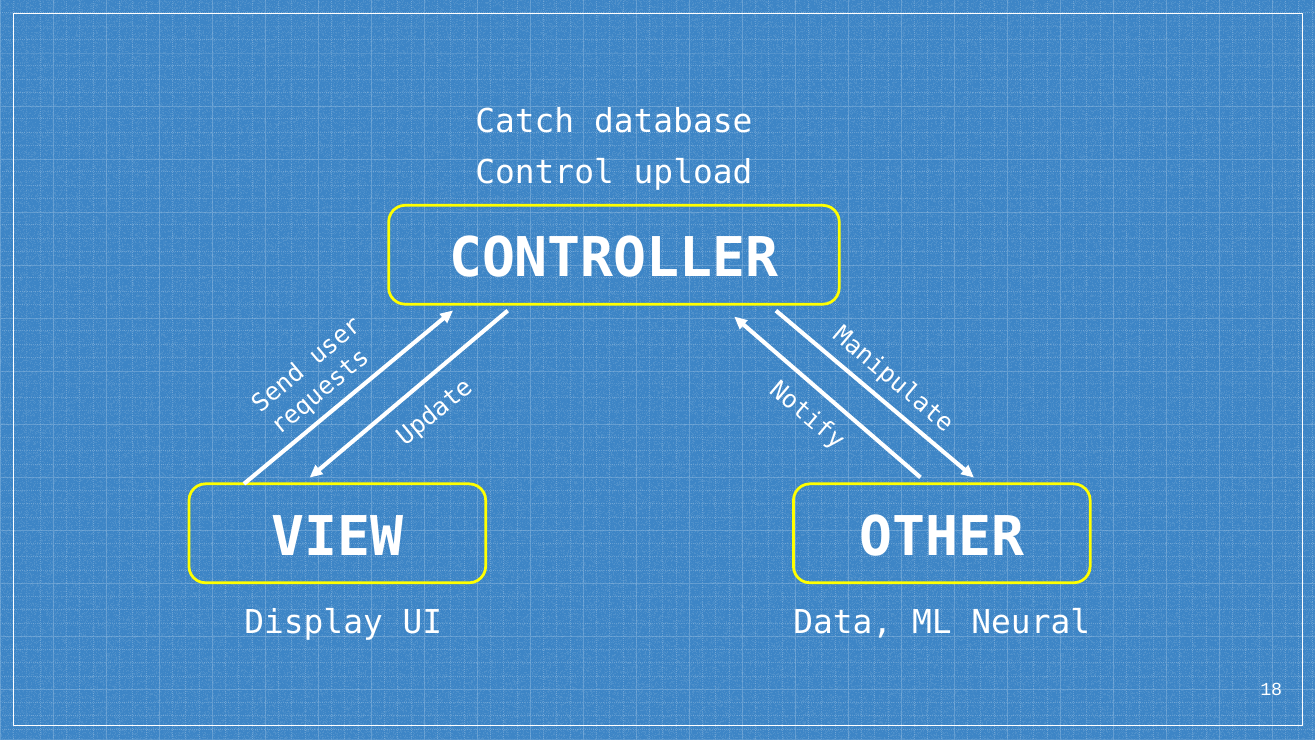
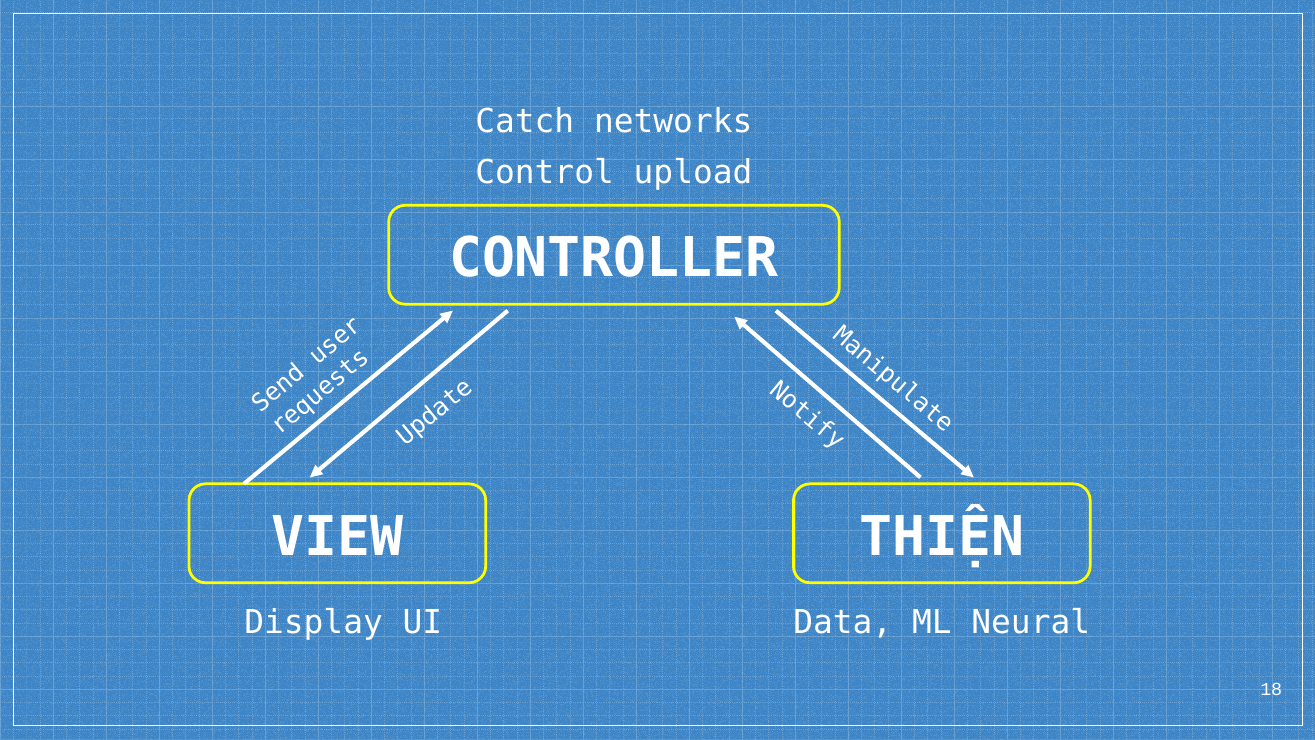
database: database -> networks
OTHER: OTHER -> THIỆN
